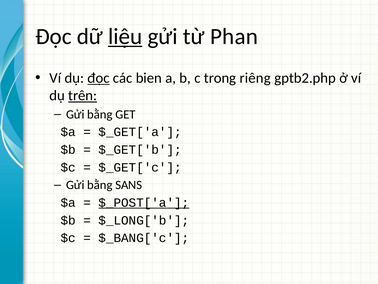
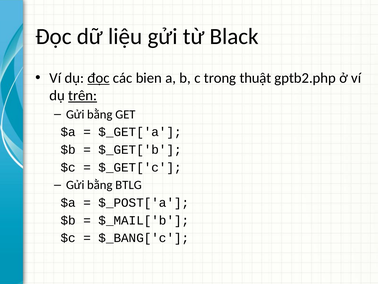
liệu underline: present -> none
Phan: Phan -> Black
riêng: riêng -> thuật
SANS: SANS -> BTLG
$_POST['a underline: present -> none
$_LONG['b: $_LONG['b -> $_MAIL['b
